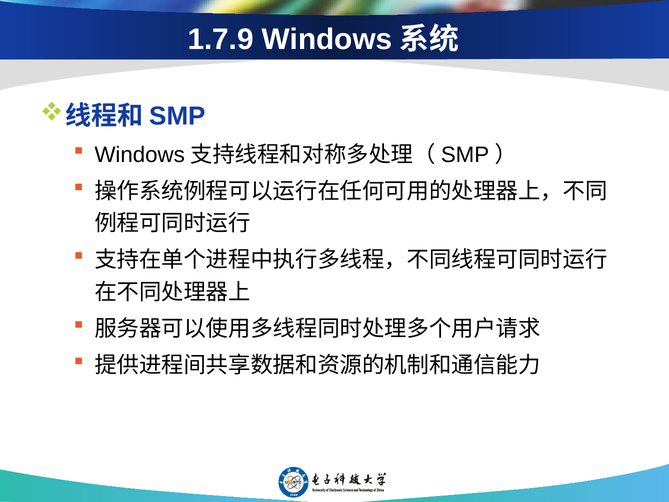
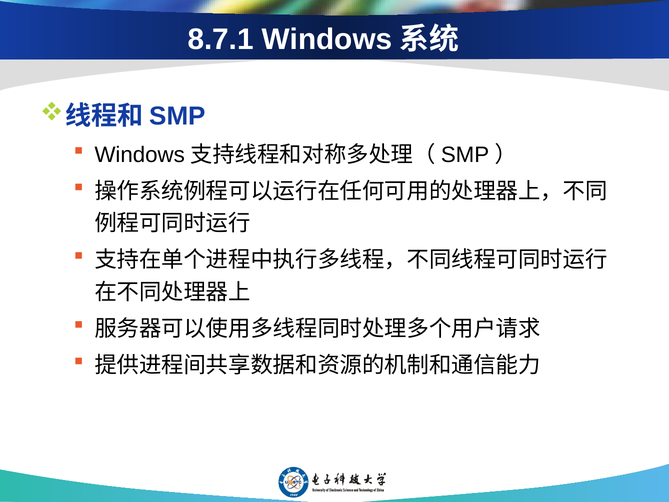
1.7.9: 1.7.9 -> 8.7.1
